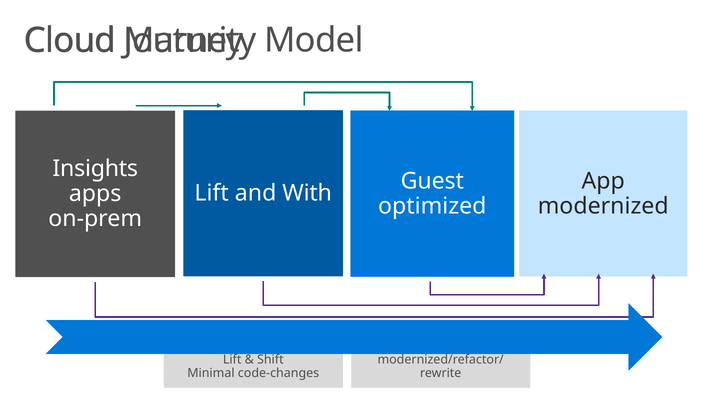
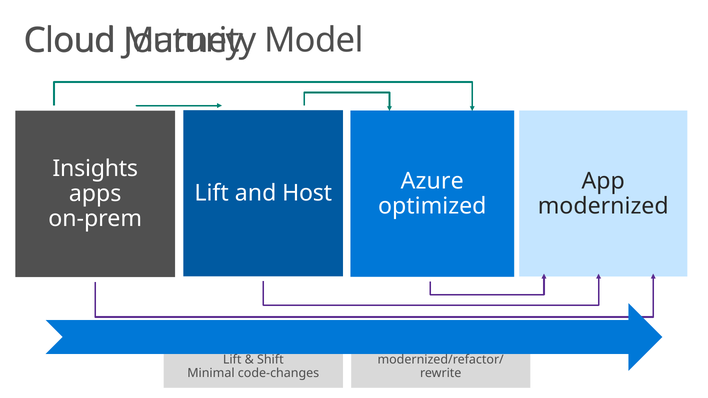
Guest: Guest -> Azure
With: With -> Host
